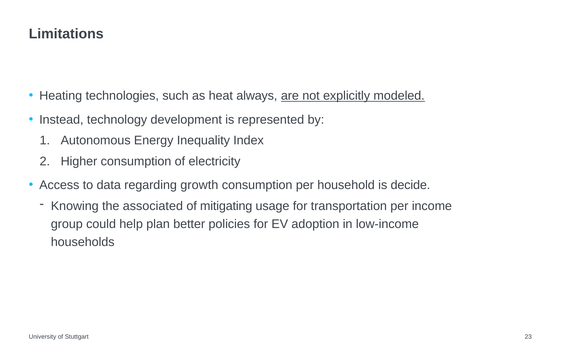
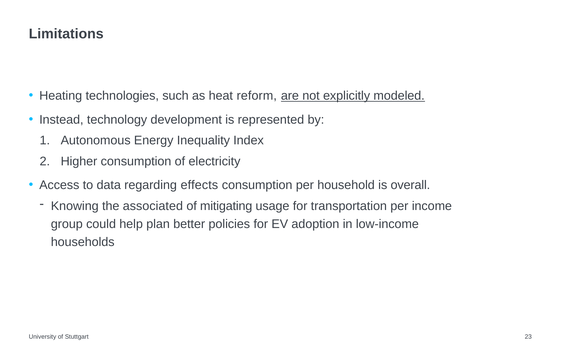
always: always -> reform
growth: growth -> effects
decide: decide -> overall
